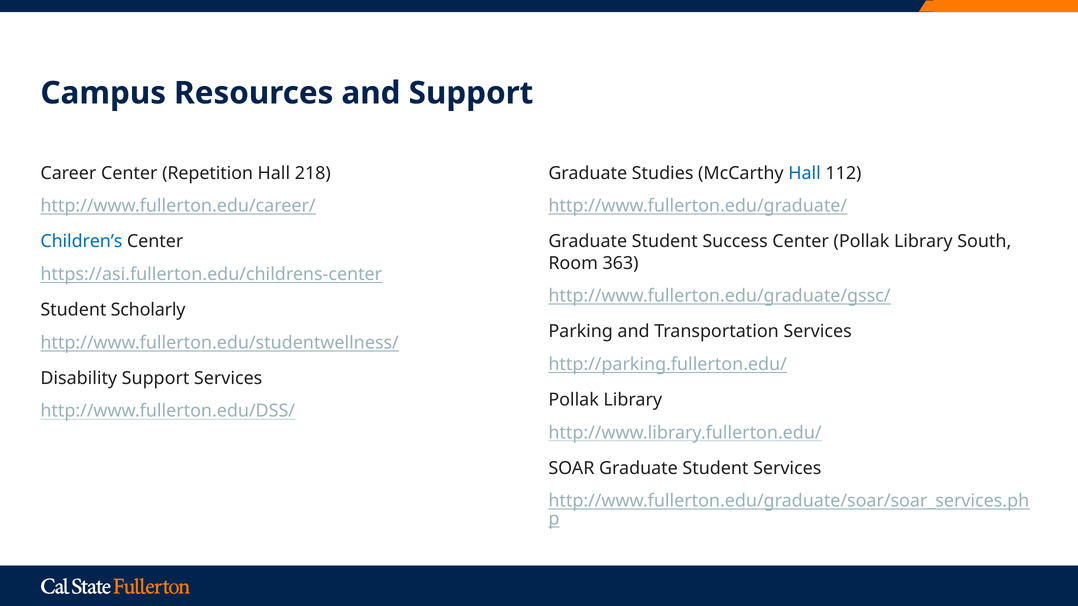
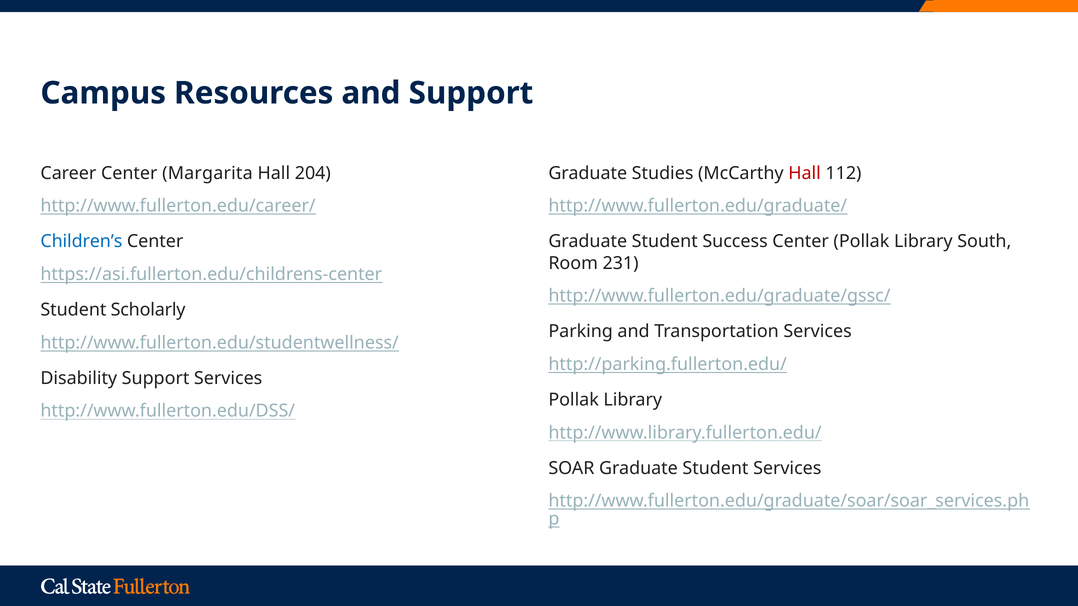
Repetition: Repetition -> Margarita
218: 218 -> 204
Hall at (805, 173) colour: blue -> red
363: 363 -> 231
